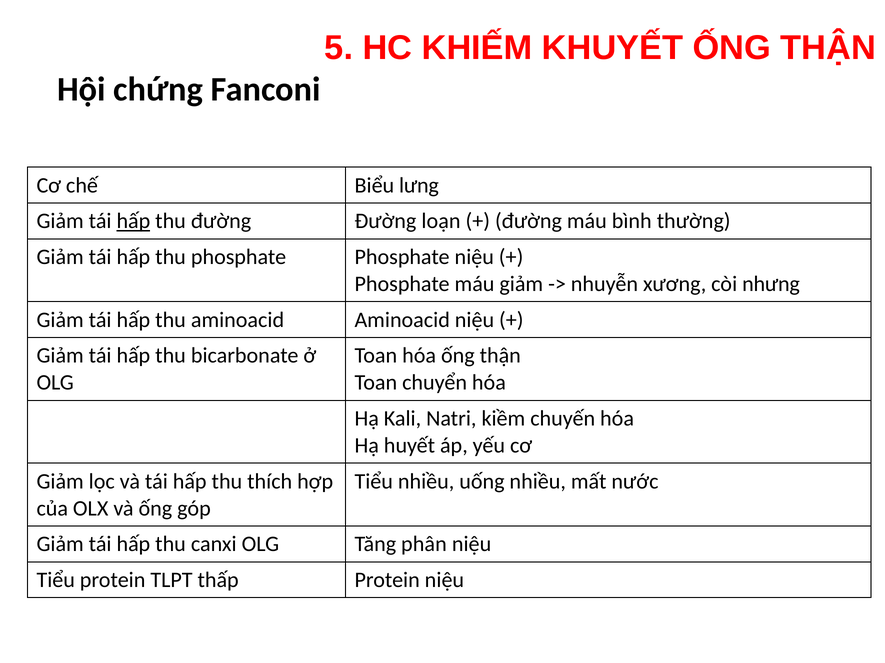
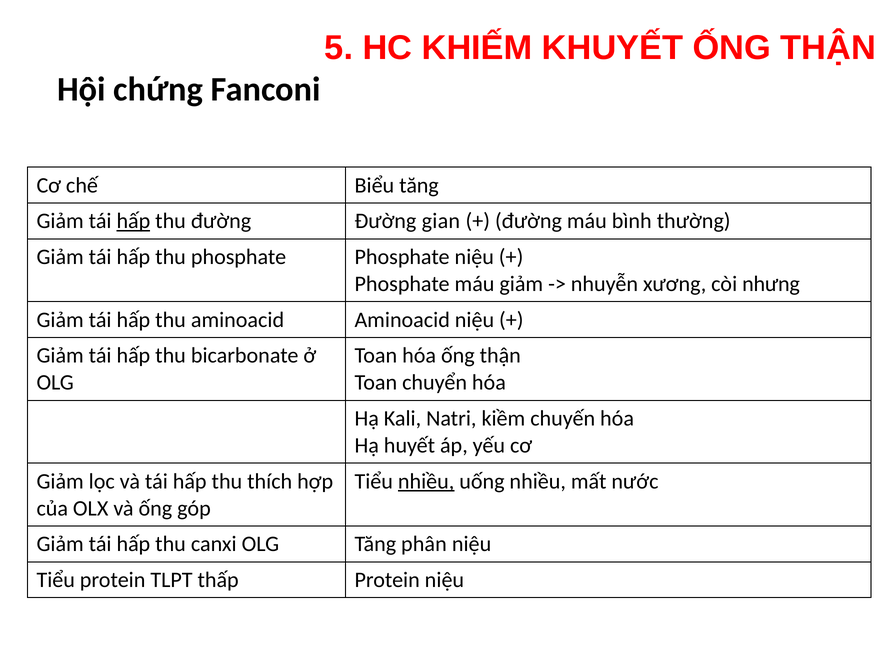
Biểu lưng: lưng -> tăng
loạn: loạn -> gian
nhiều at (426, 482) underline: none -> present
